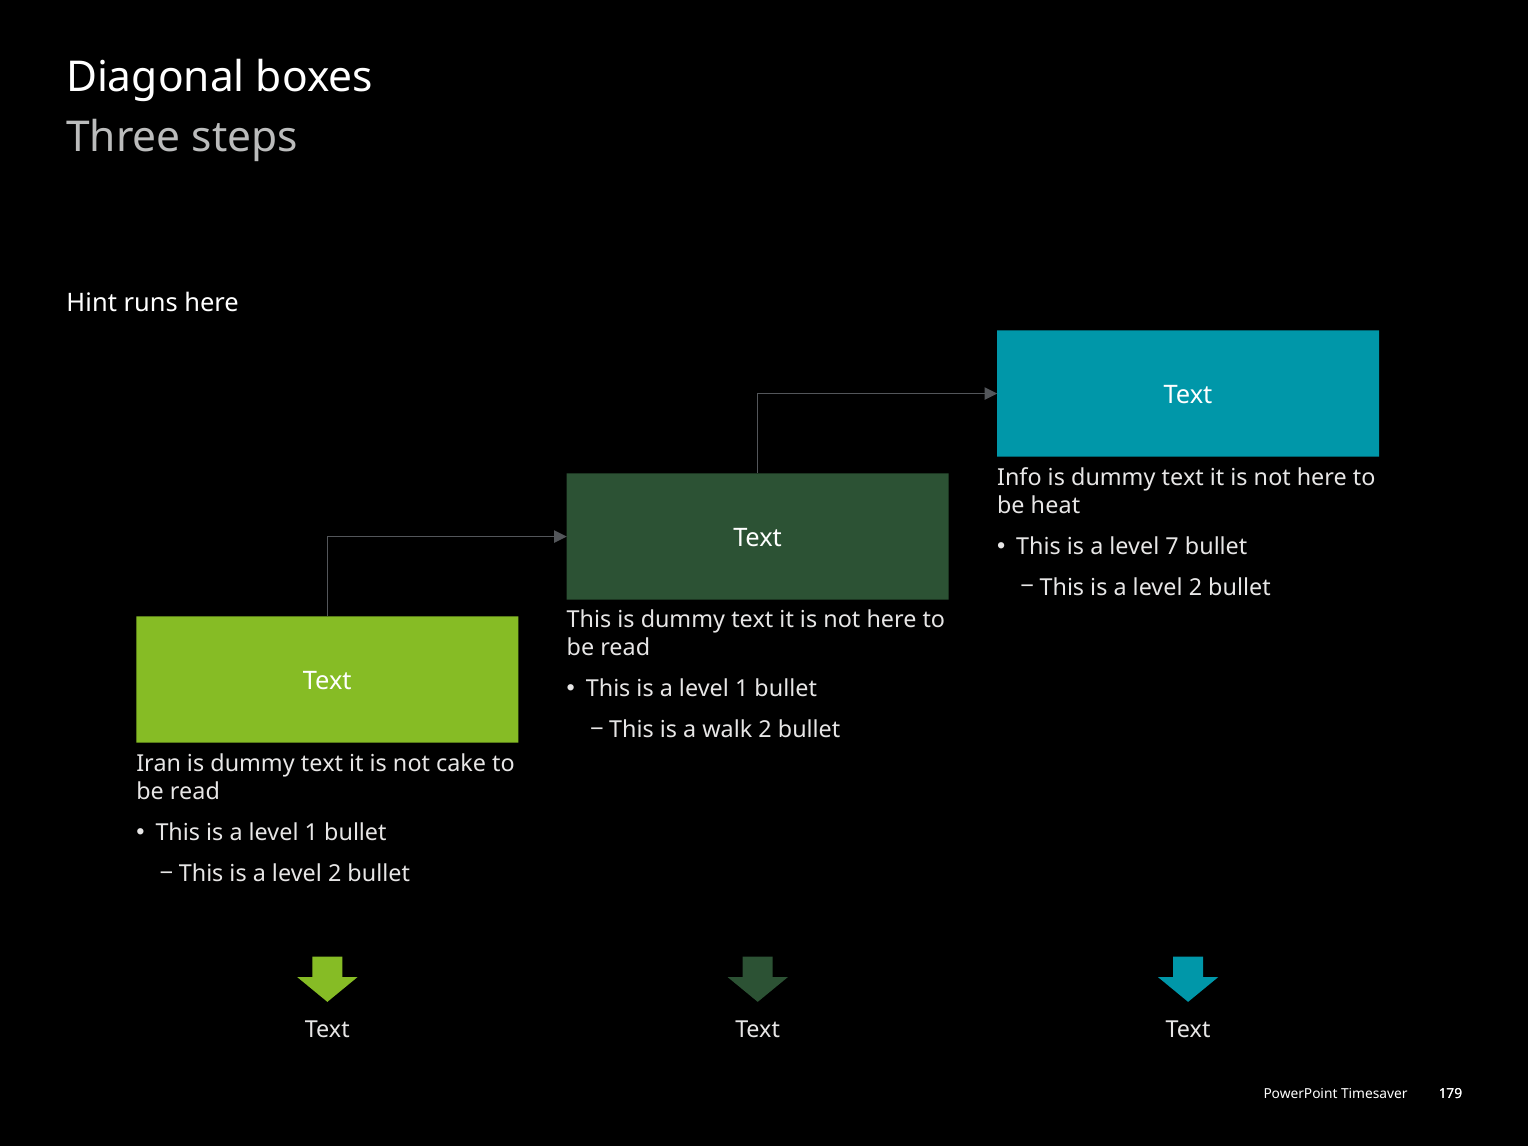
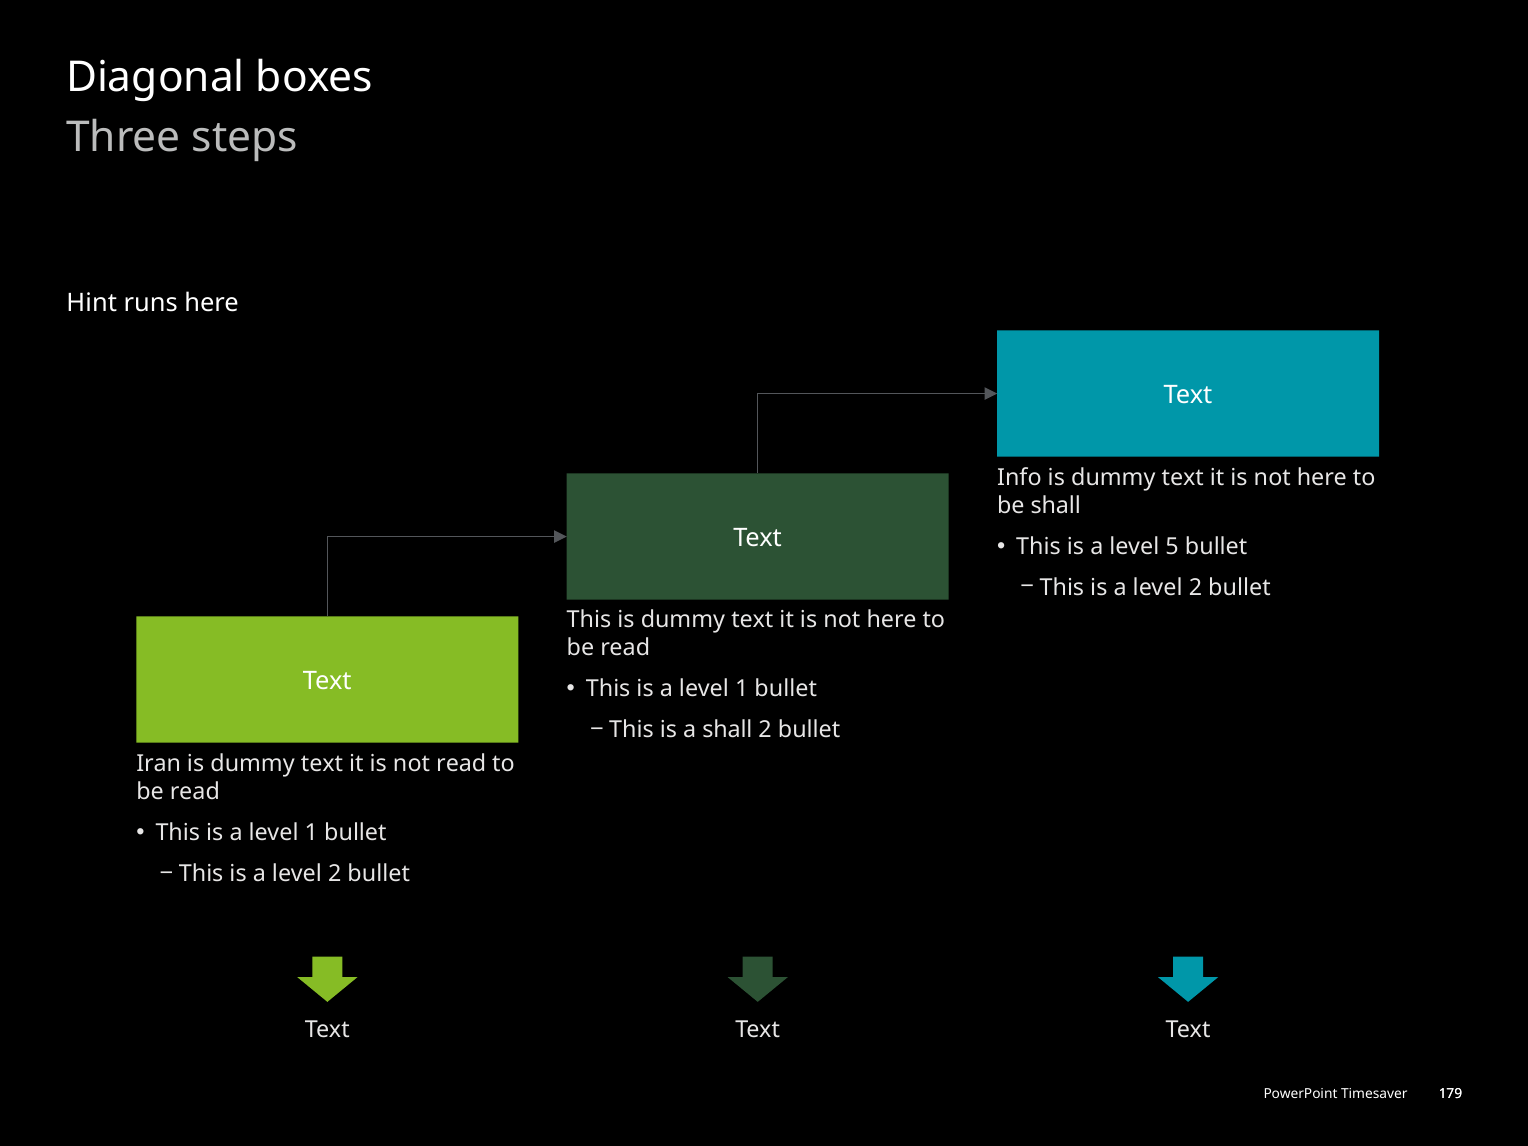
be heat: heat -> shall
7: 7 -> 5
a walk: walk -> shall
not cake: cake -> read
